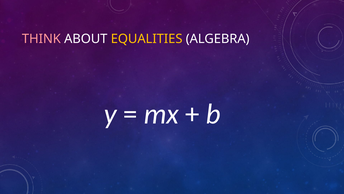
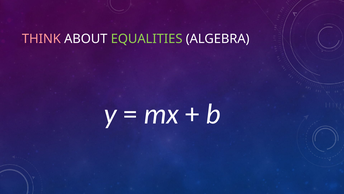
EQUALITIES colour: yellow -> light green
